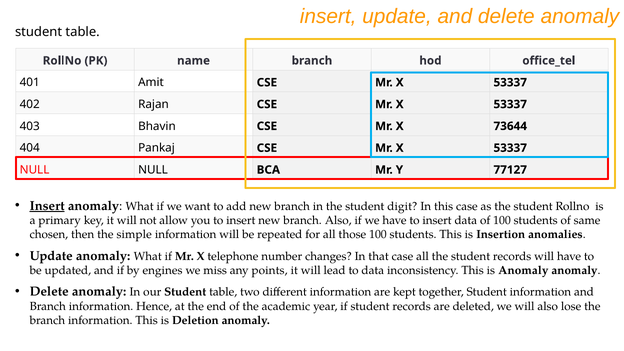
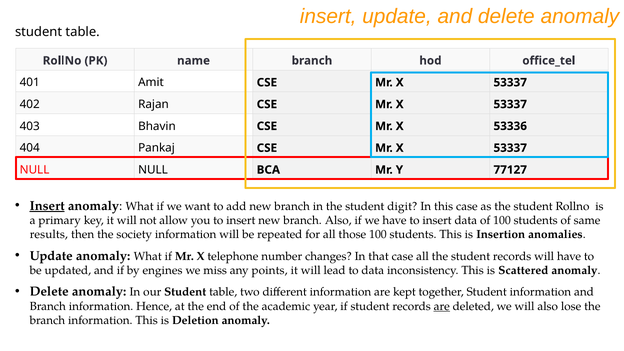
73644: 73644 -> 53336
chosen: chosen -> results
simple: simple -> society
is Anomaly: Anomaly -> Scattered
are at (442, 306) underline: none -> present
